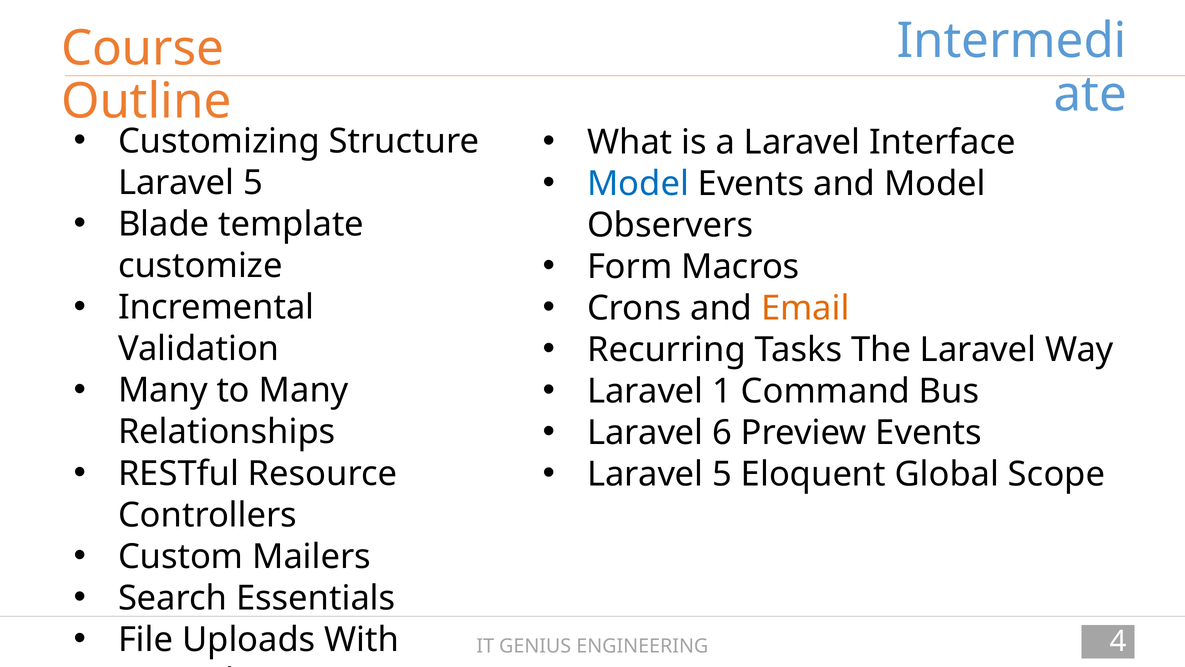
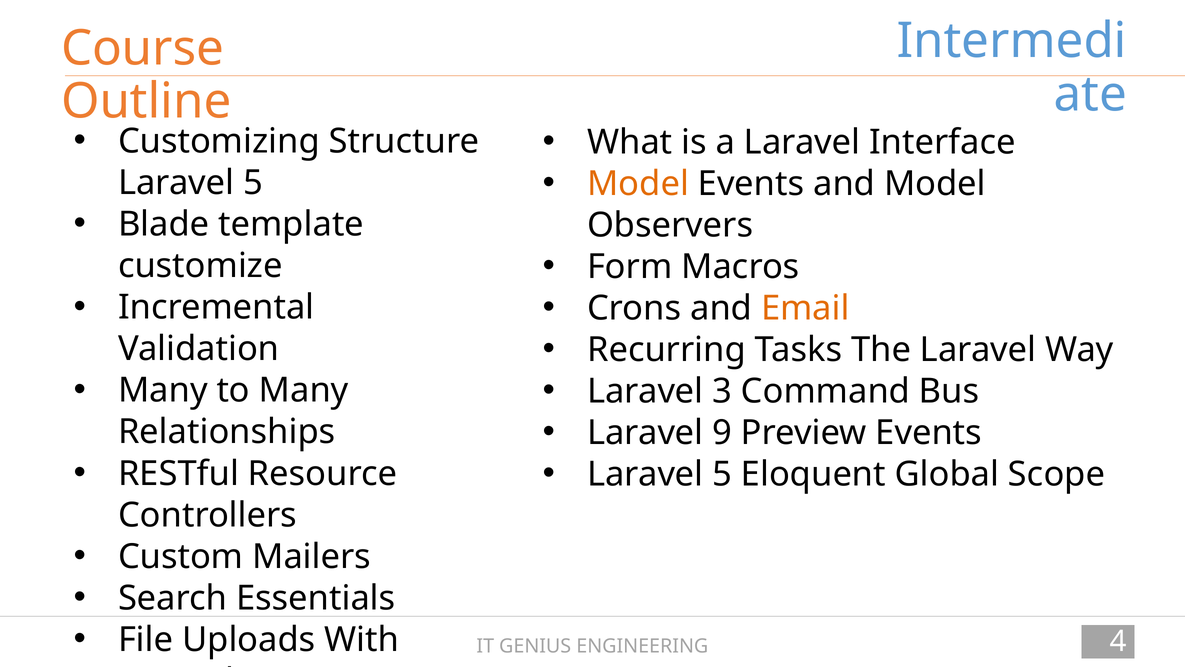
Model at (638, 184) colour: blue -> orange
1: 1 -> 3
6: 6 -> 9
